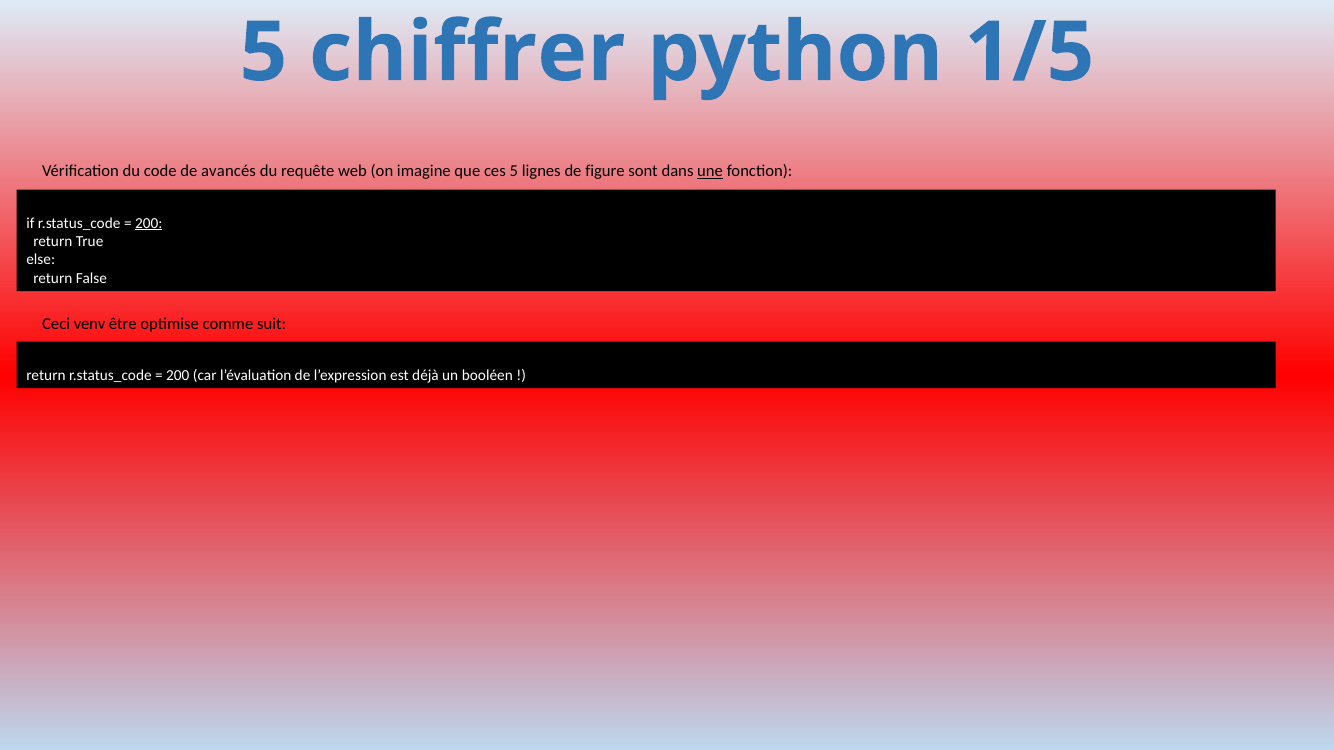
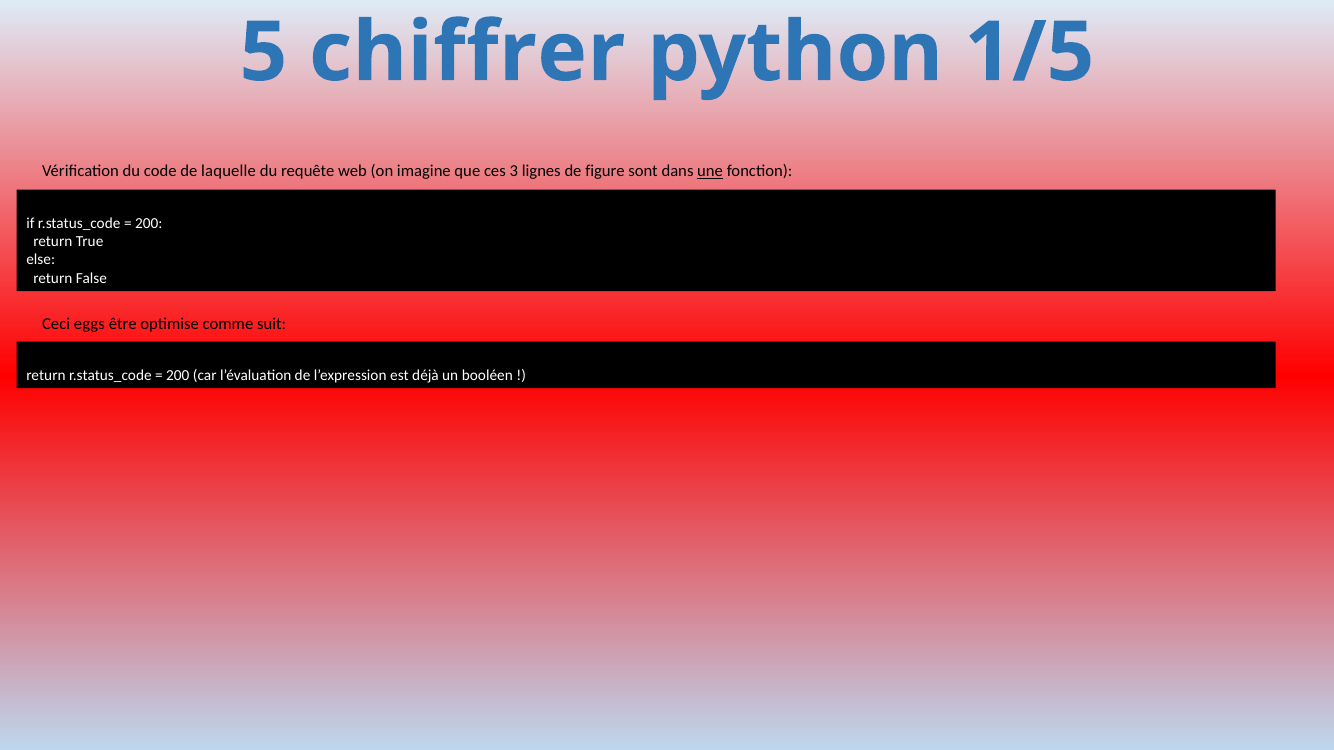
avancés: avancés -> laquelle
ces 5: 5 -> 3
200 at (149, 223) underline: present -> none
venv: venv -> eggs
